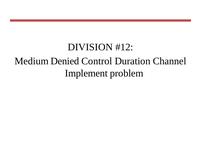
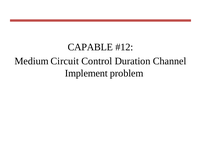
DIVISION: DIVISION -> CAPABLE
Denied: Denied -> Circuit
